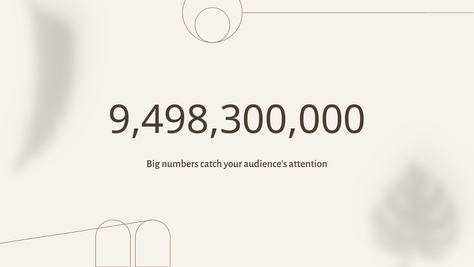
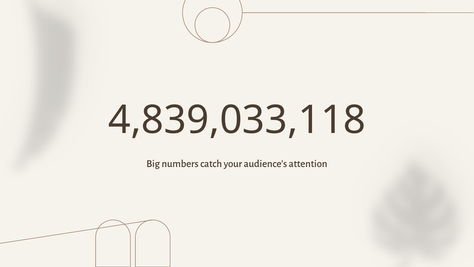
9,498,300,000: 9,498,300,000 -> 4,839,033,118
